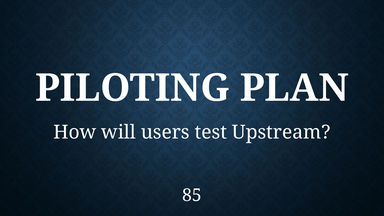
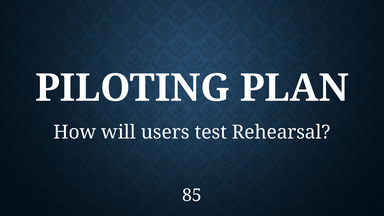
Upstream: Upstream -> Rehearsal
